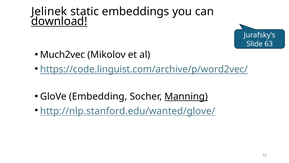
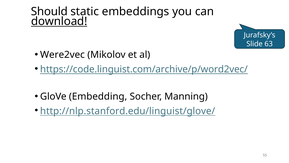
Jelinek: Jelinek -> Should
Much2vec: Much2vec -> Were2vec
Manning underline: present -> none
http://nlp.stanford.edu/wanted/glove/: http://nlp.stanford.edu/wanted/glove/ -> http://nlp.stanford.edu/linguist/glove/
